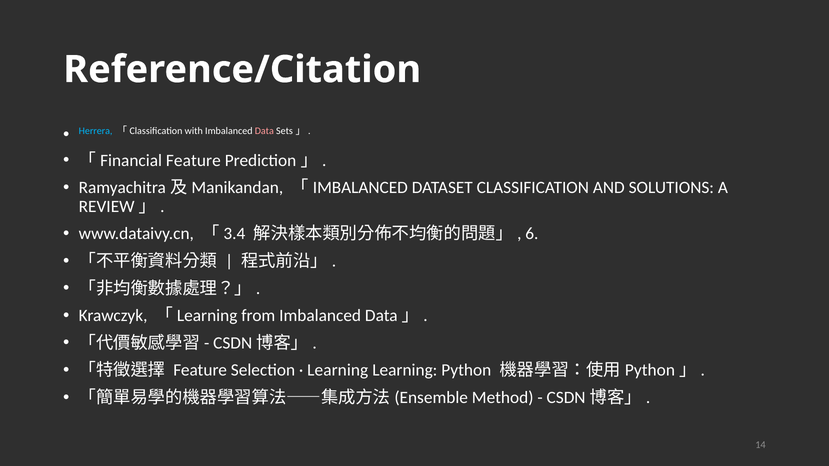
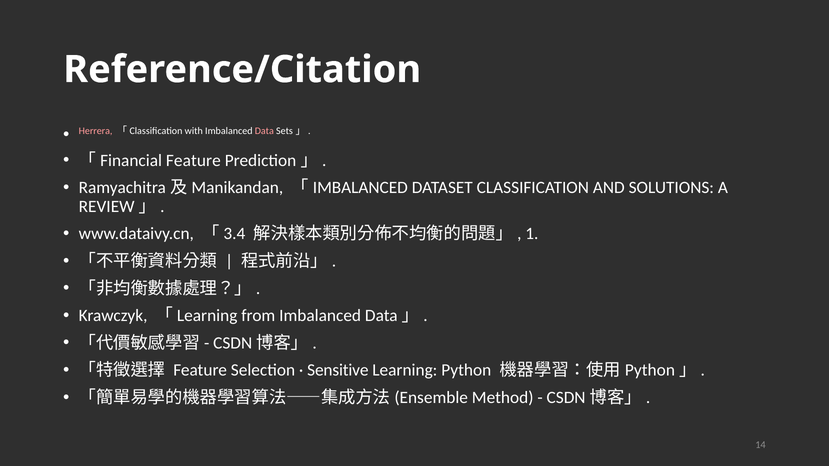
Herrera colour: light blue -> pink
6: 6 -> 1
Learning at (338, 371): Learning -> Sensitive
